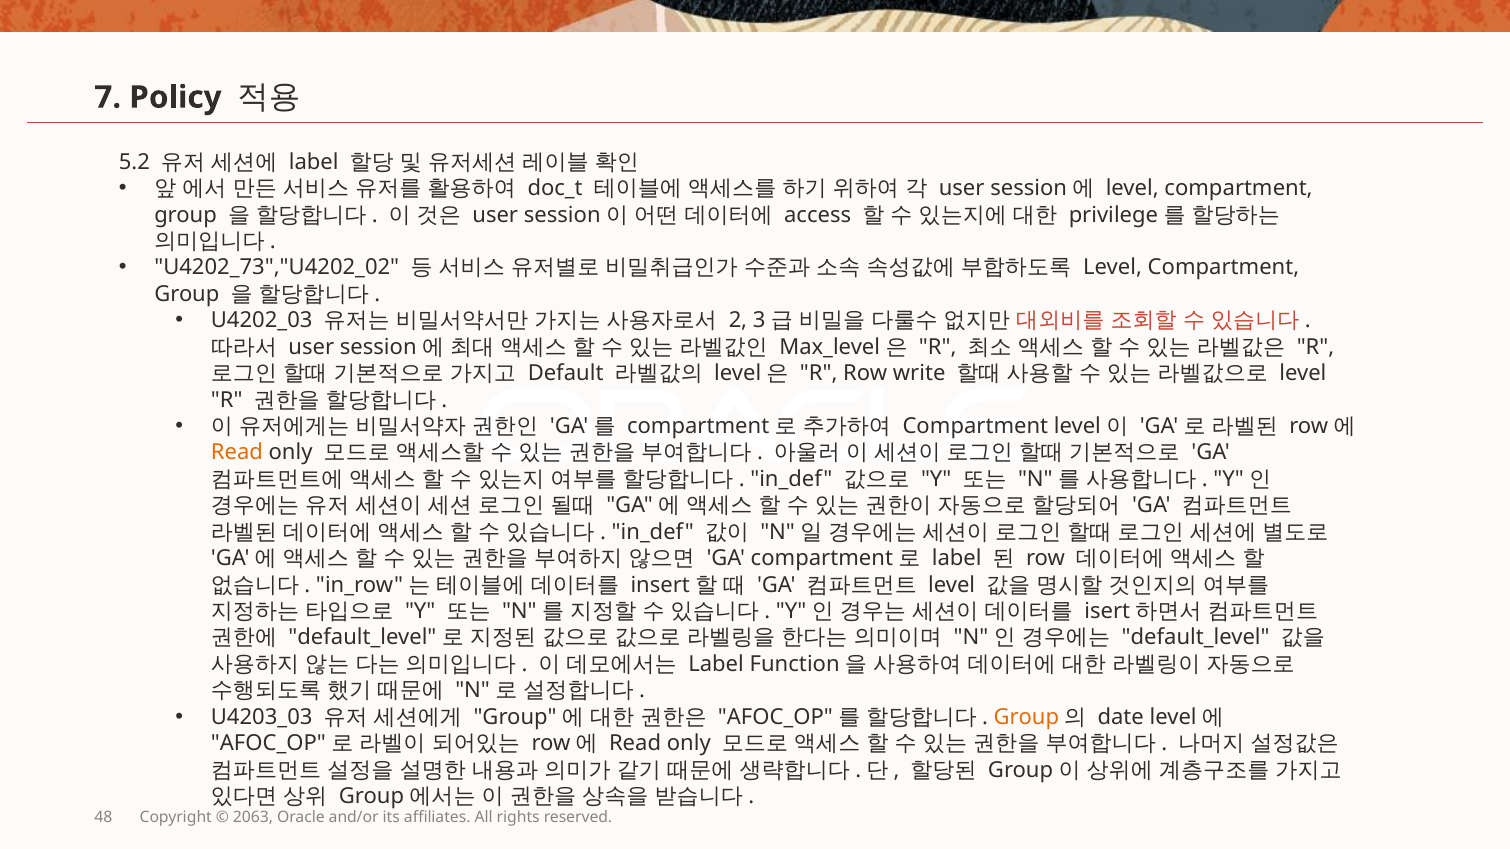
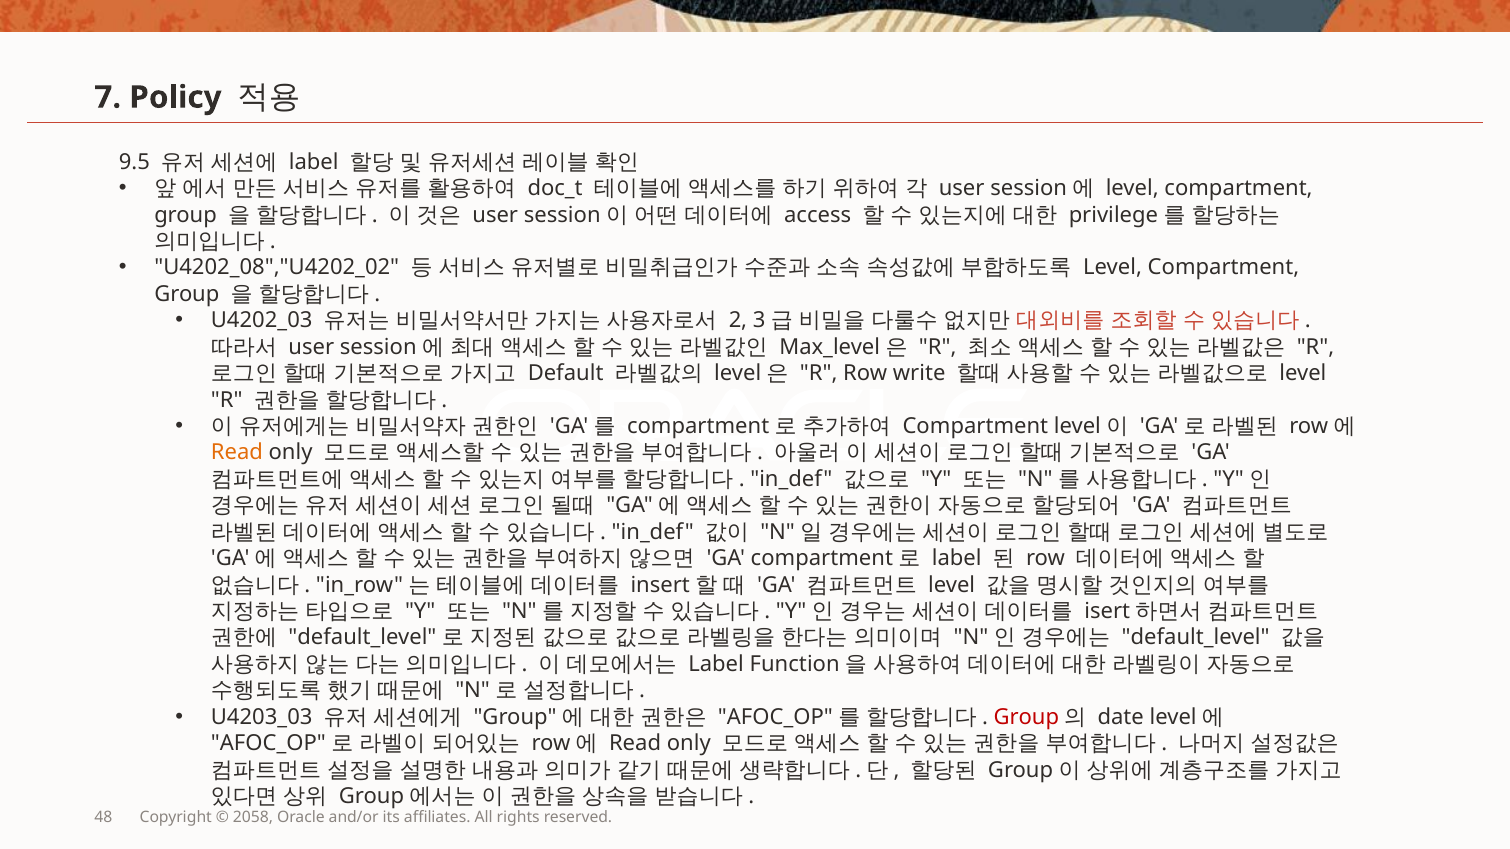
5.2: 5.2 -> 9.5
U4202_73","U4202_02: U4202_73","U4202_02 -> U4202_08","U4202_02
Group at (1026, 717) colour: orange -> red
2063: 2063 -> 2058
